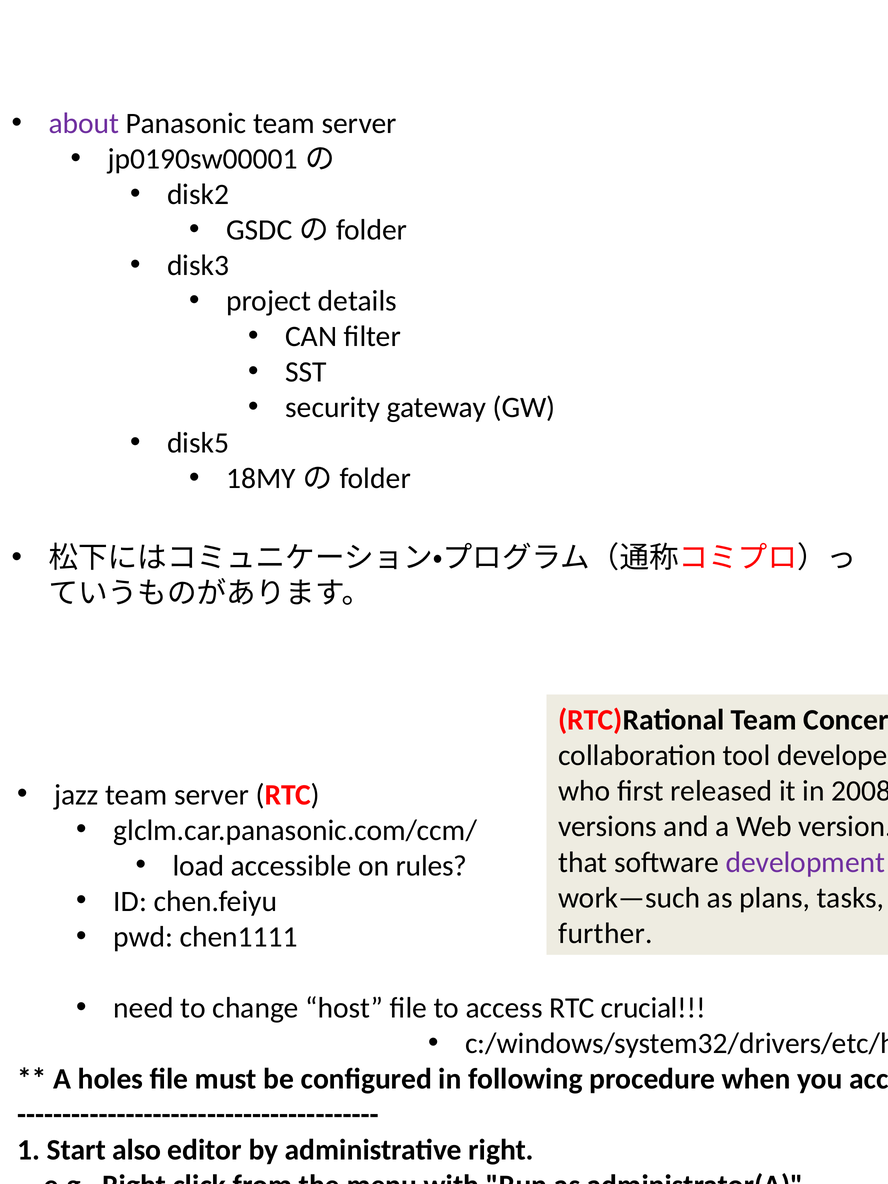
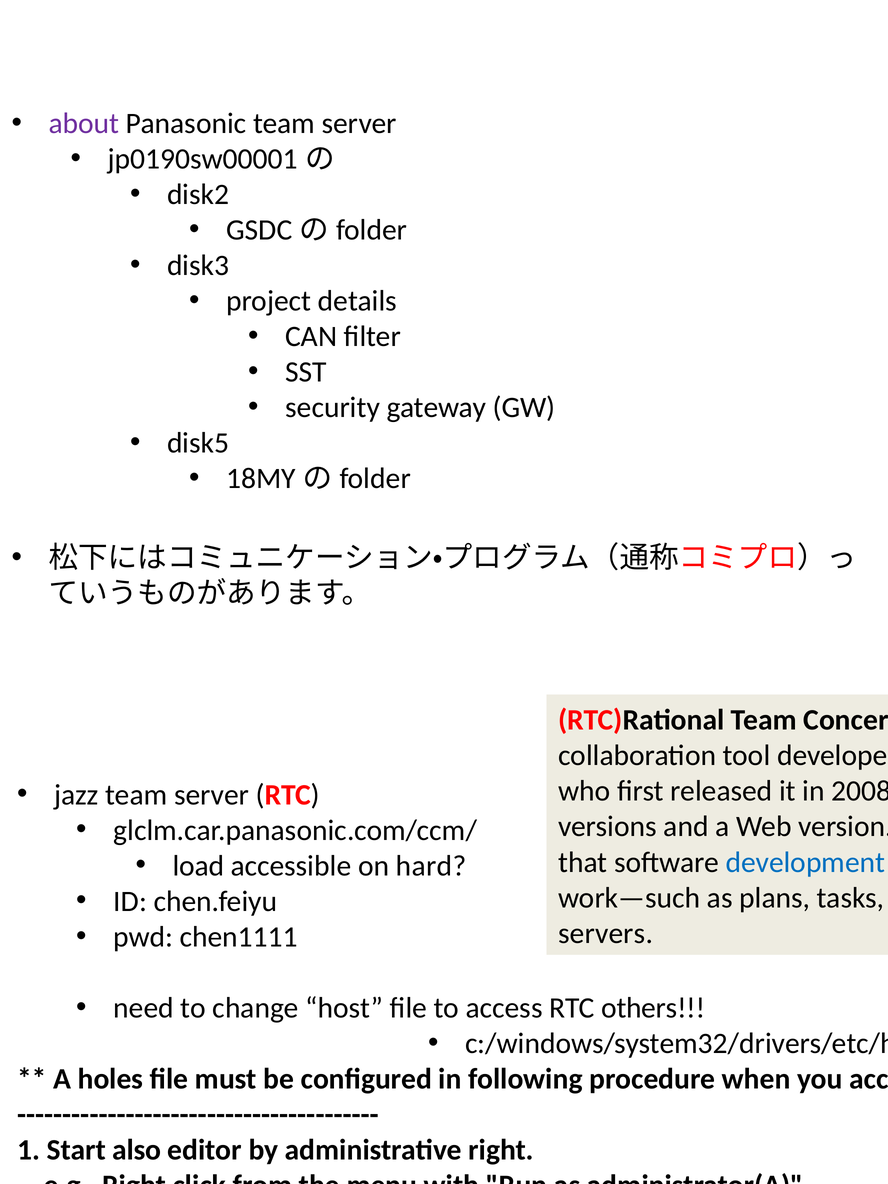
development at (805, 862) colour: purple -> blue
rules: rules -> hard
further: further -> servers
crucial: crucial -> others
